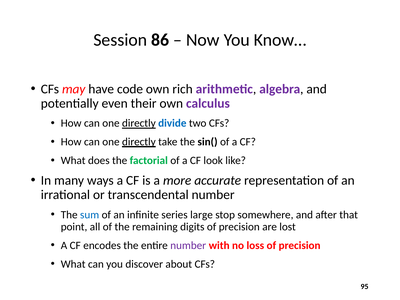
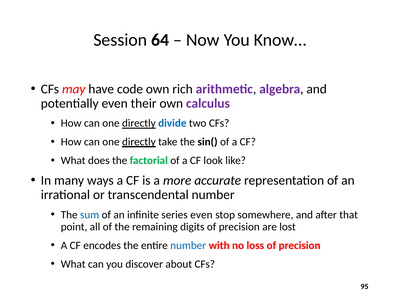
86: 86 -> 64
series large: large -> even
number at (188, 245) colour: purple -> blue
